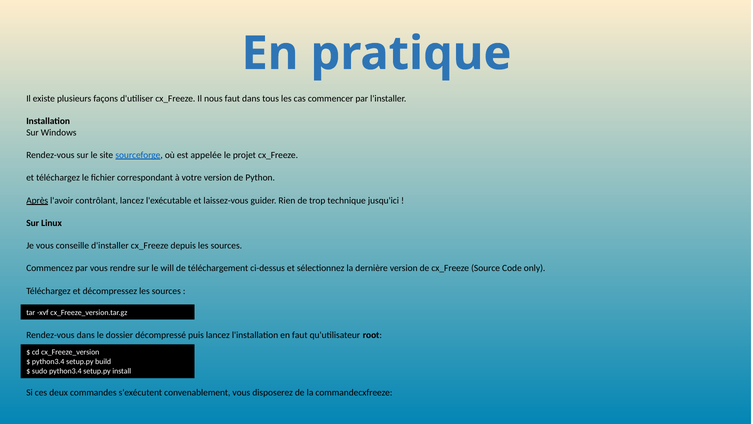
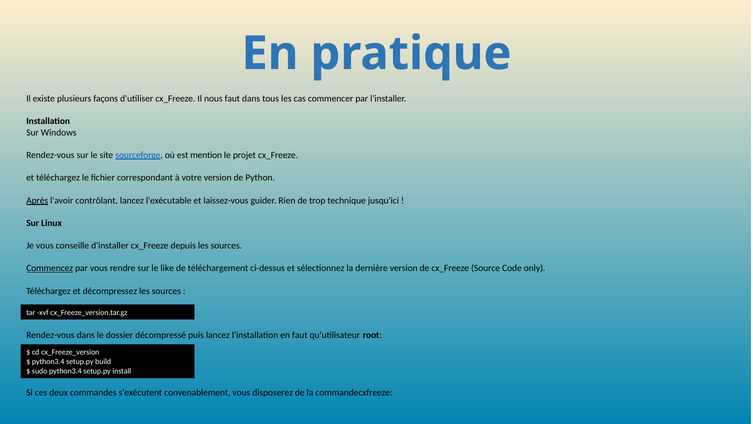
appelée: appelée -> mention
Commencez underline: none -> present
will: will -> like
